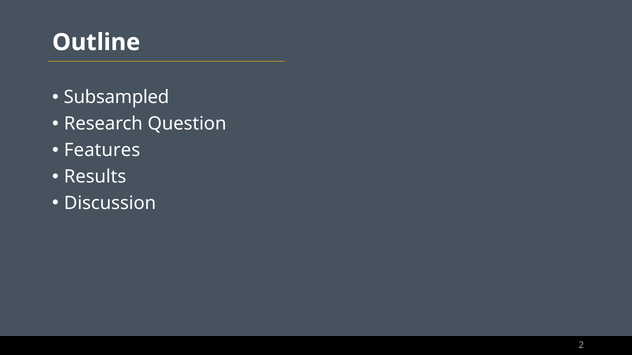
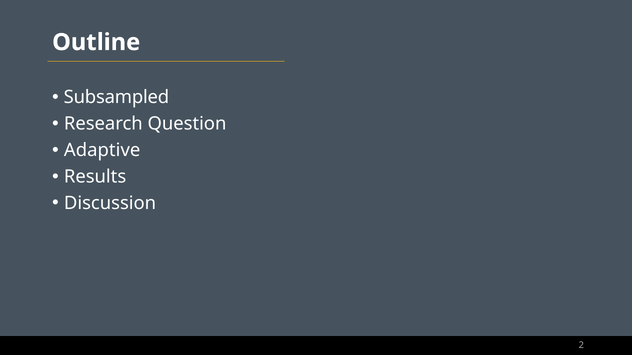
Features: Features -> Adaptive
